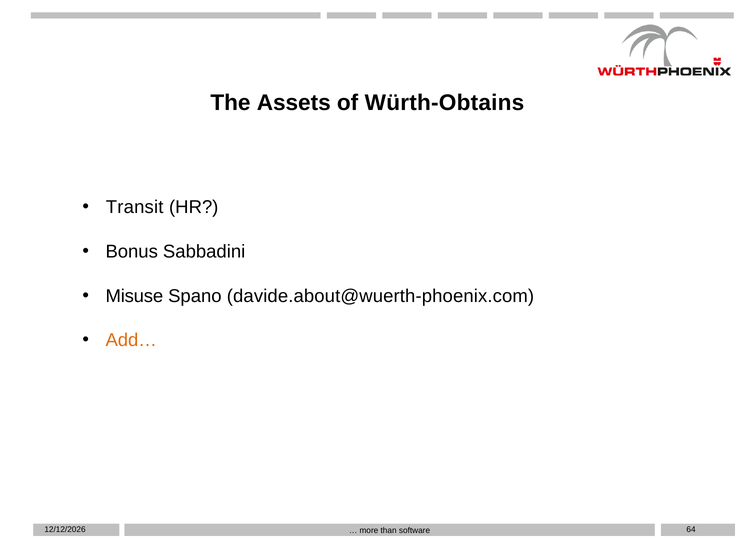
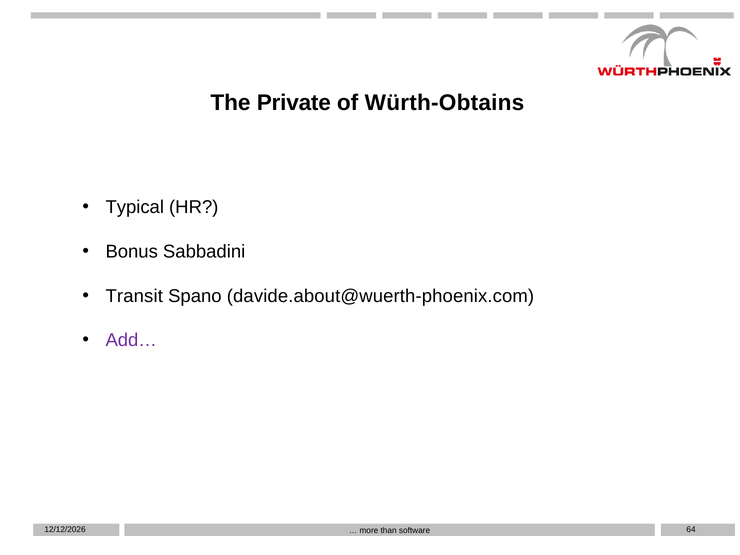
Assets: Assets -> Private
Transit: Transit -> Typical
Misuse: Misuse -> Transit
Add… colour: orange -> purple
